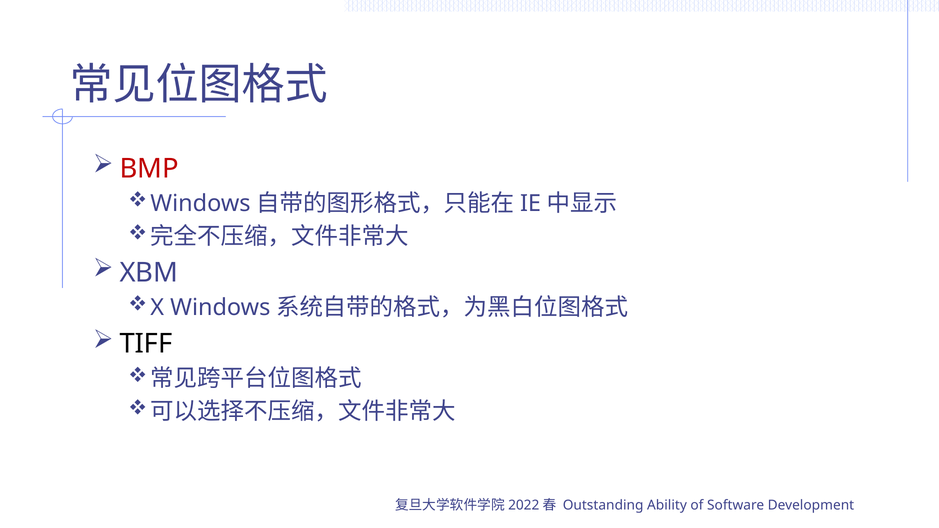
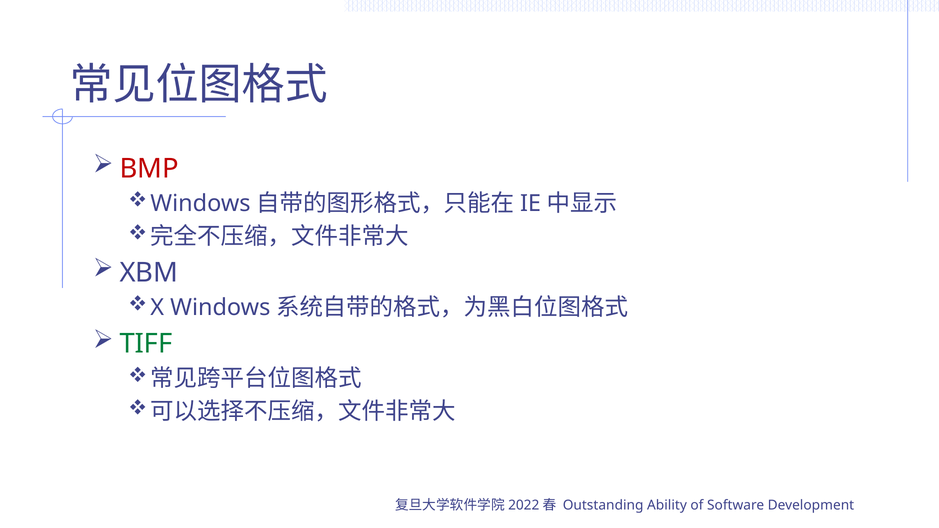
TIFF colour: black -> green
